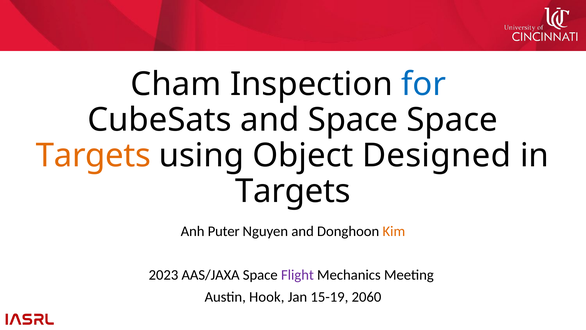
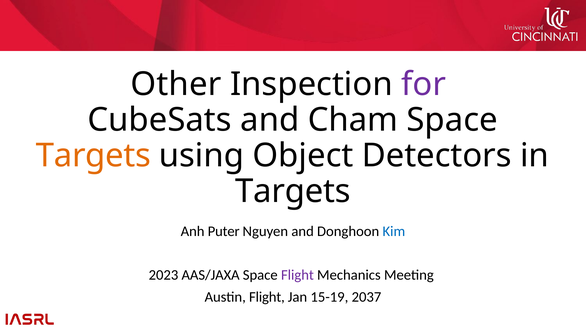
Cham: Cham -> Other
for colour: blue -> purple
and Space: Space -> Cham
Designed: Designed -> Detectors
Kim colour: orange -> blue
Austin Hook: Hook -> Flight
2060: 2060 -> 2037
